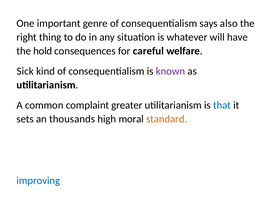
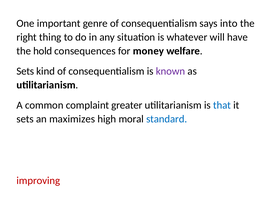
also: also -> into
careful: careful -> money
Sick at (25, 71): Sick -> Sets
thousands: thousands -> maximizes
standard colour: orange -> blue
improving colour: blue -> red
